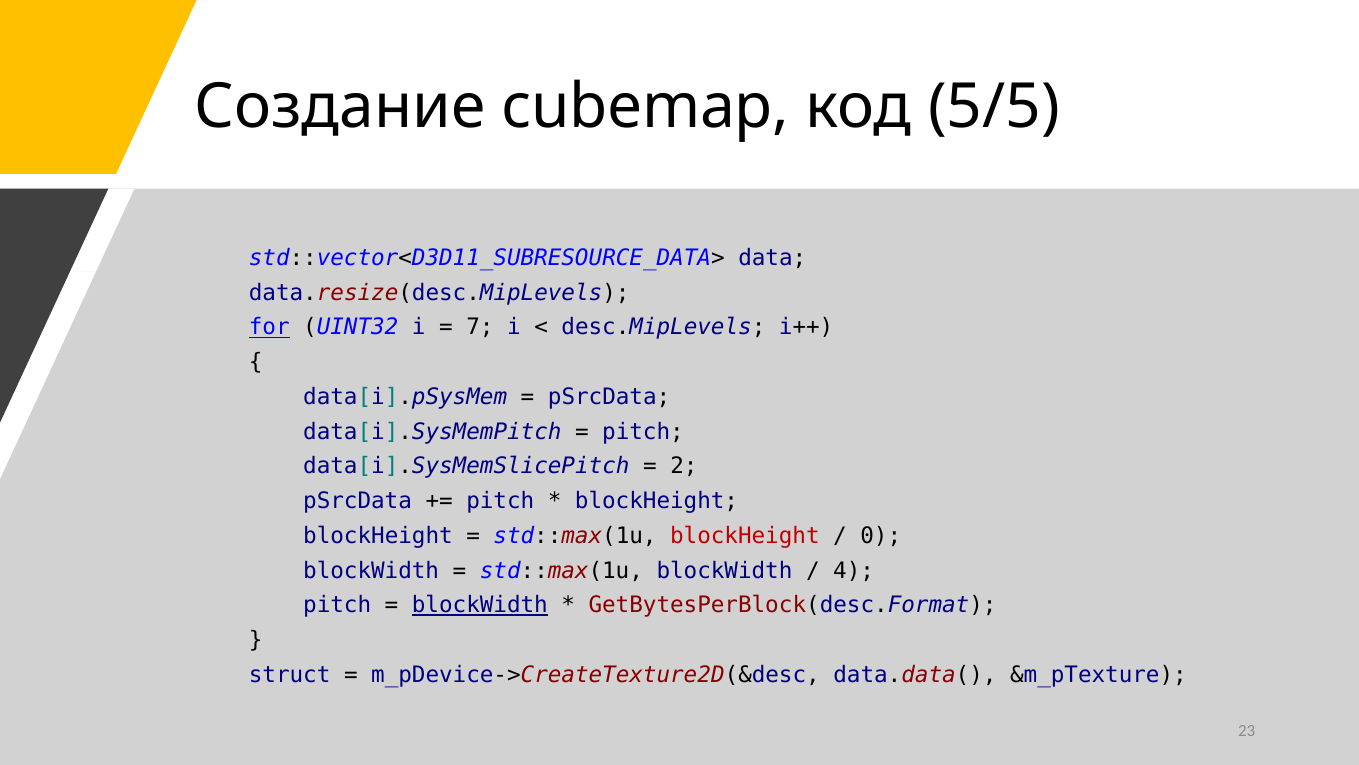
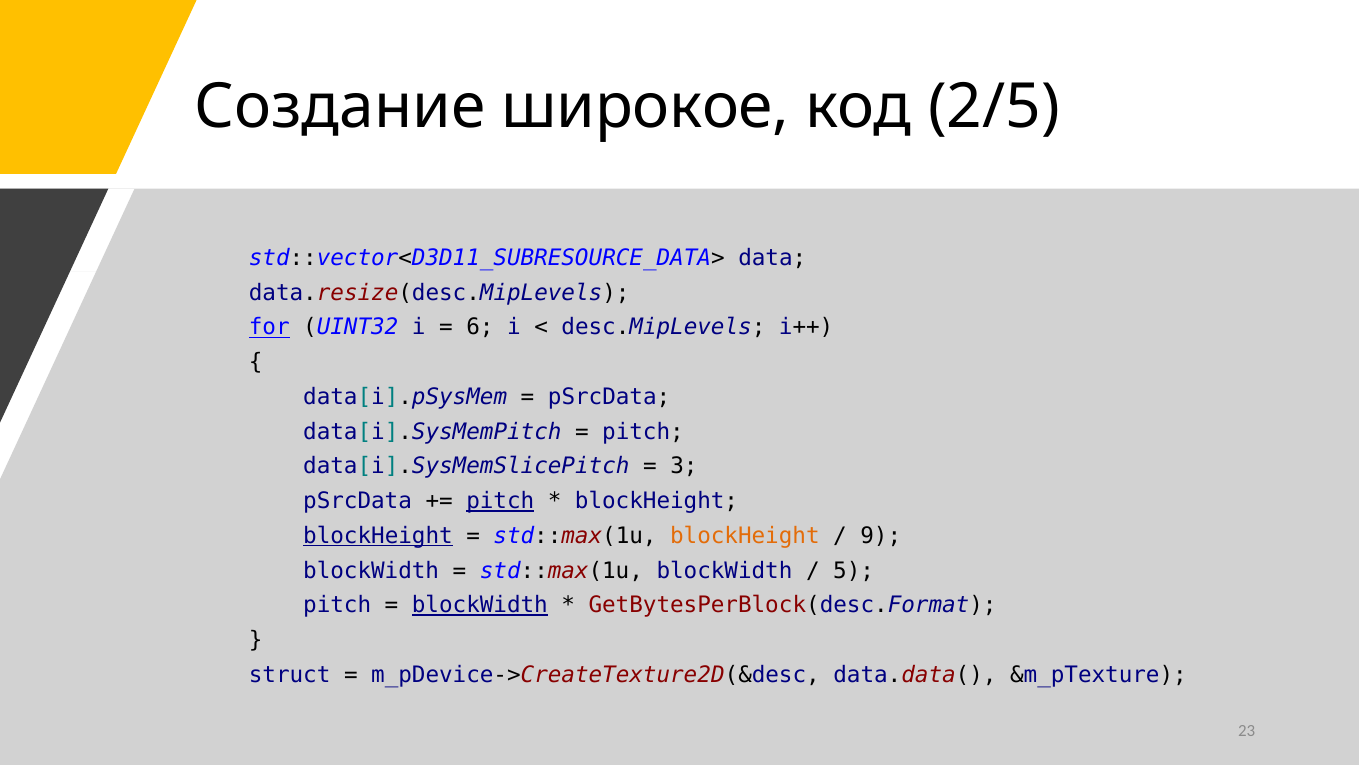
cubemap: cubemap -> широкое
5/5: 5/5 -> 2/5
7: 7 -> 6
2: 2 -> 3
pitch at (500, 501) underline: none -> present
blockHeight at (378, 535) underline: none -> present
blockHeight at (745, 535) colour: red -> orange
0: 0 -> 9
4: 4 -> 5
